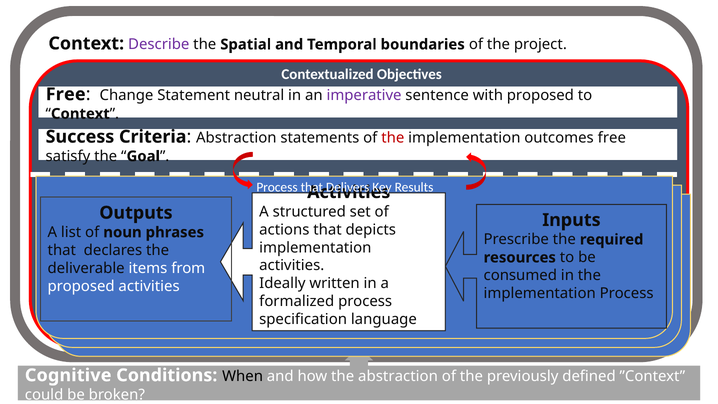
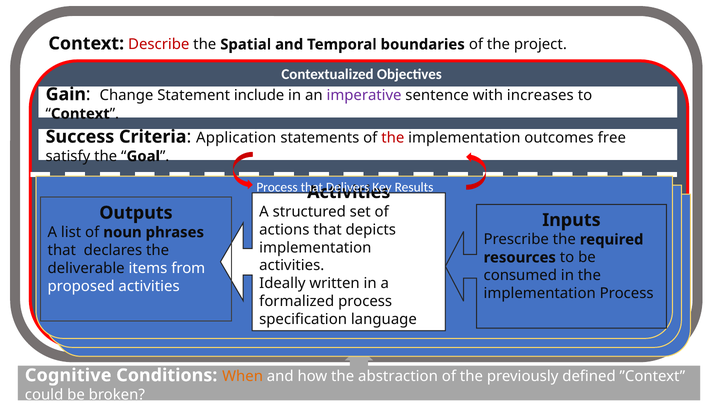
Describe colour: purple -> red
Free at (66, 94): Free -> Gain
neutral: neutral -> include
with proposed: proposed -> increases
Abstraction at (236, 138): Abstraction -> Application
When colour: black -> orange
